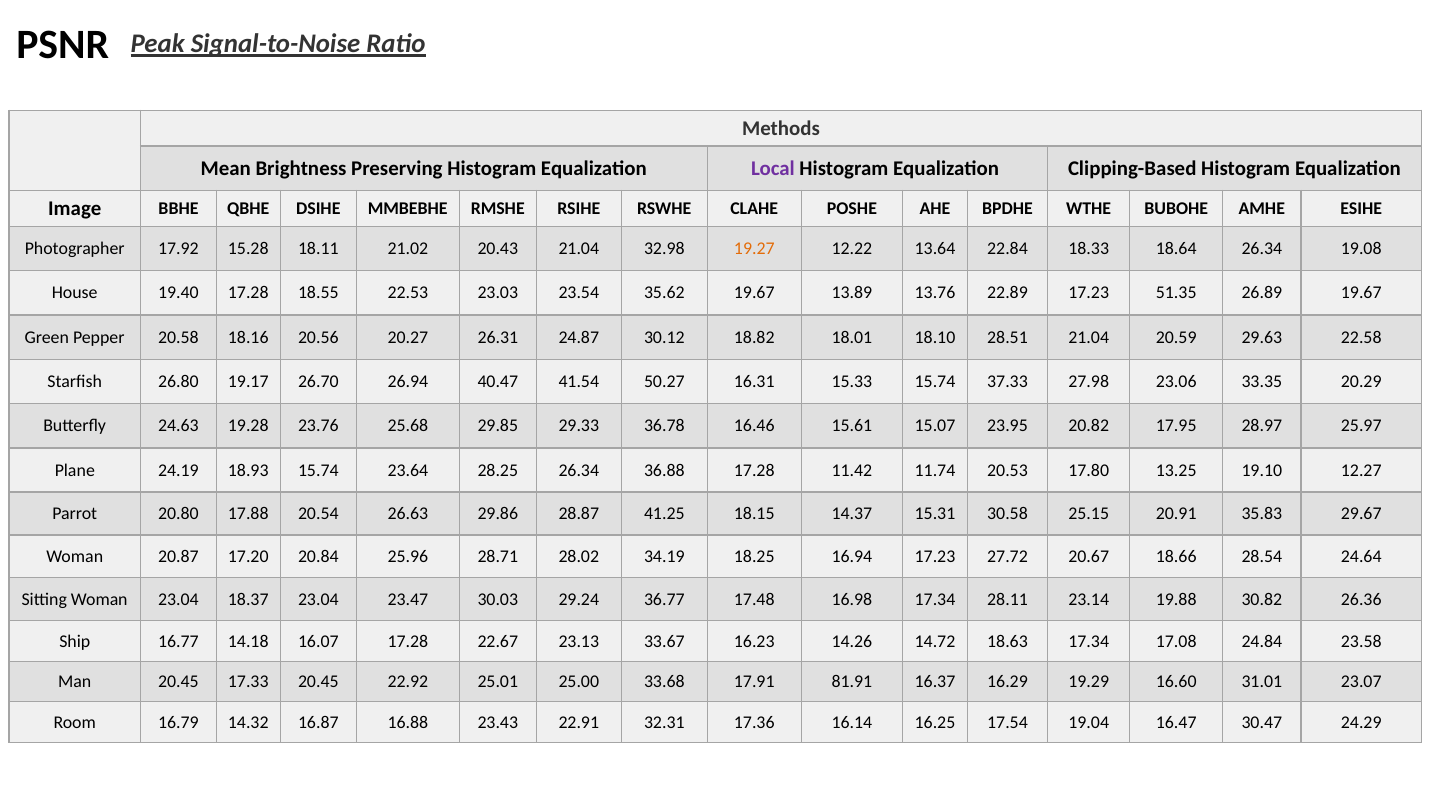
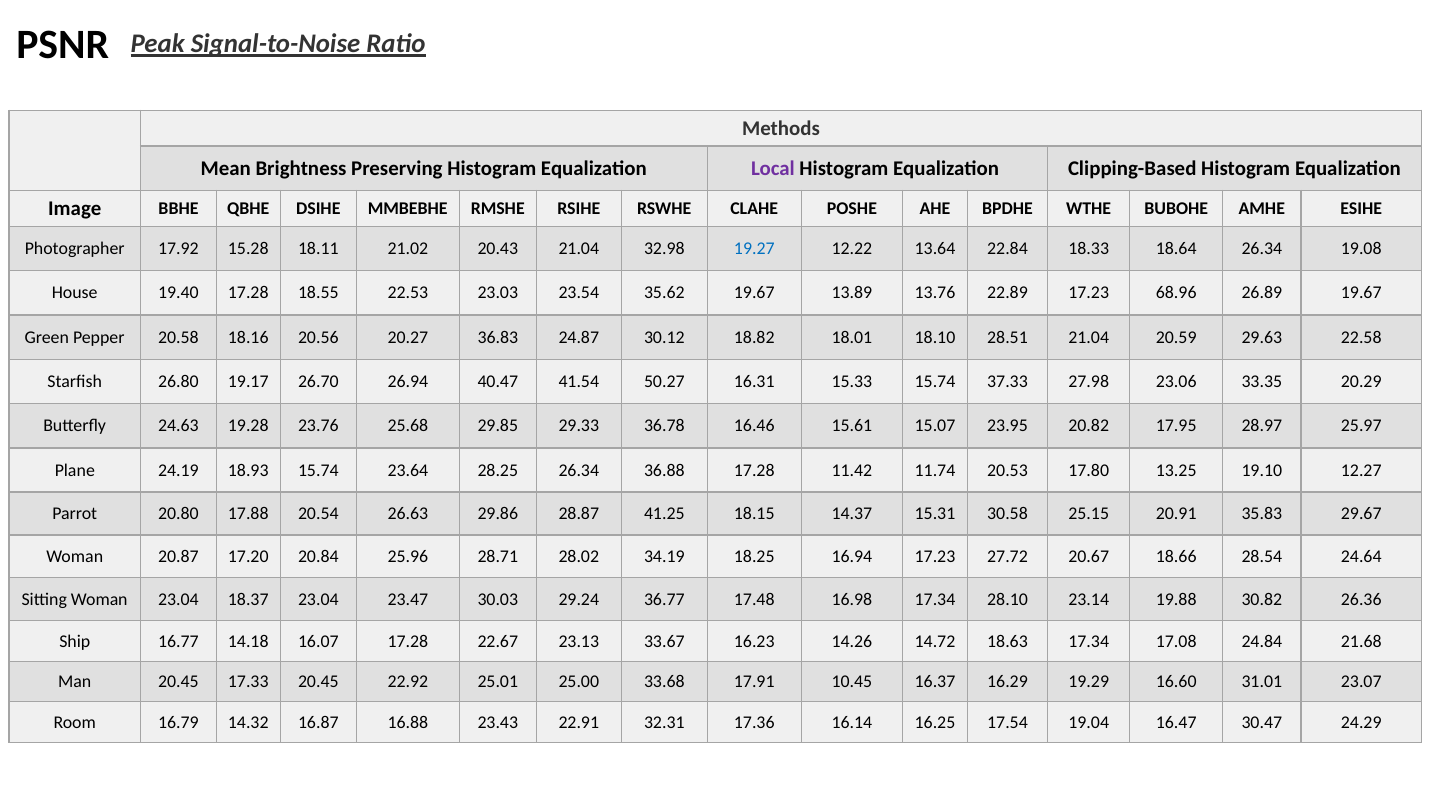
19.27 colour: orange -> blue
51.35: 51.35 -> 68.96
26.31: 26.31 -> 36.83
28.11: 28.11 -> 28.10
23.58: 23.58 -> 21.68
81.91: 81.91 -> 10.45
